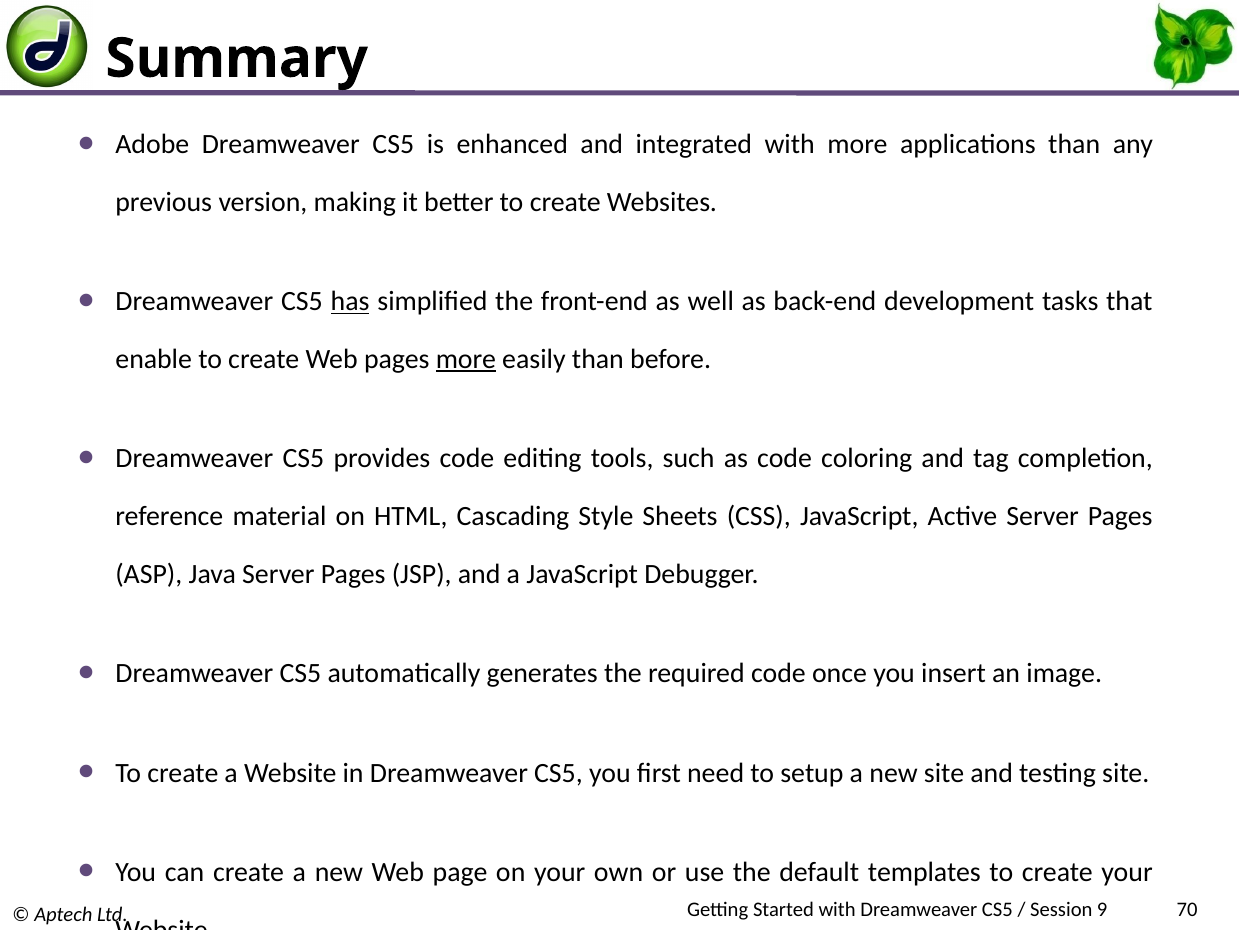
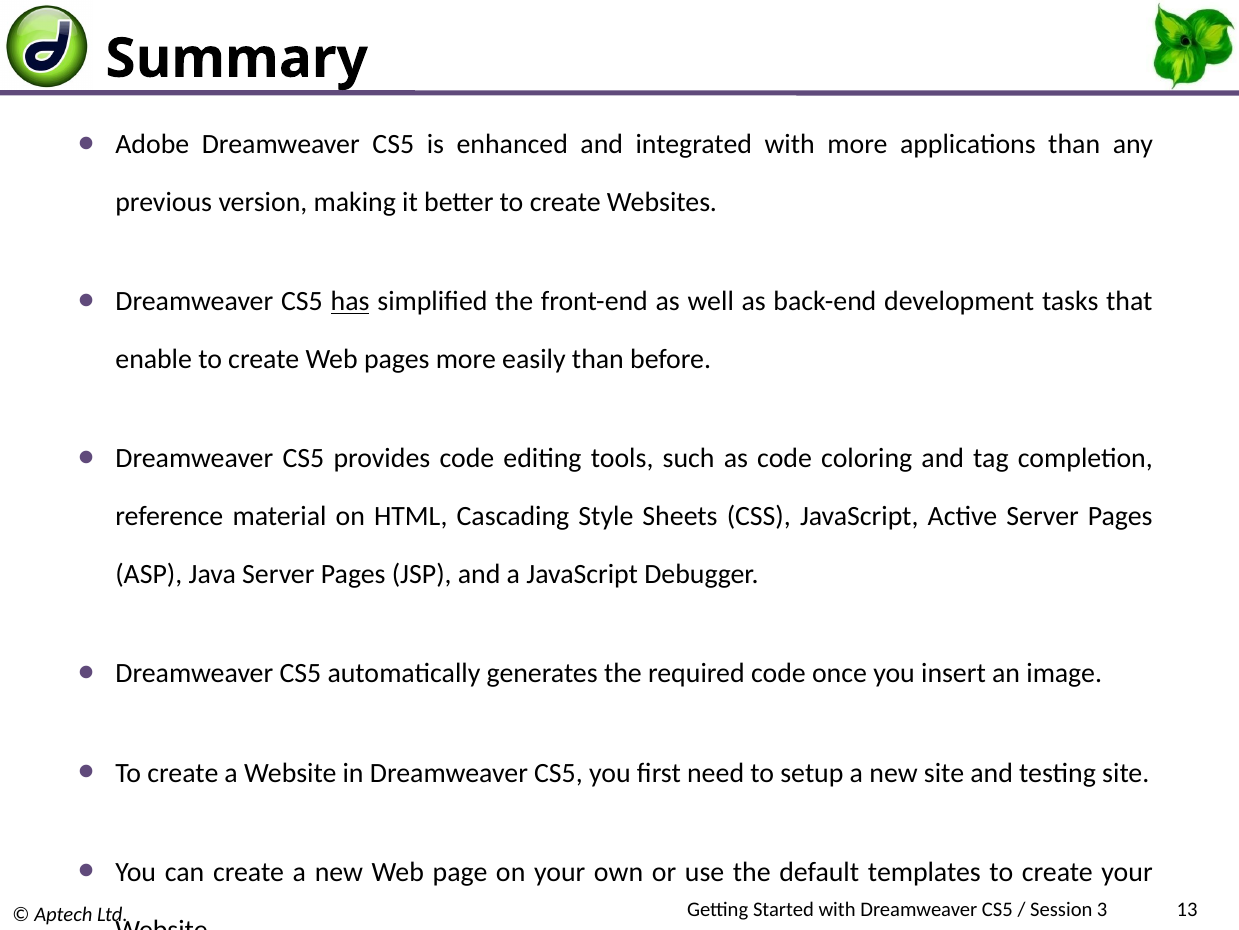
more at (466, 359) underline: present -> none
9: 9 -> 3
70: 70 -> 13
